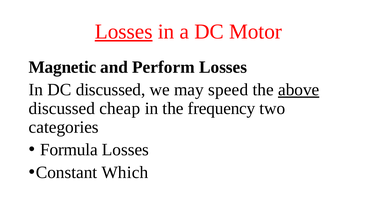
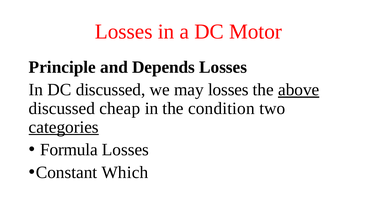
Losses at (124, 32) underline: present -> none
Magnetic: Magnetic -> Principle
Perform: Perform -> Depends
may speed: speed -> losses
frequency: frequency -> condition
categories underline: none -> present
